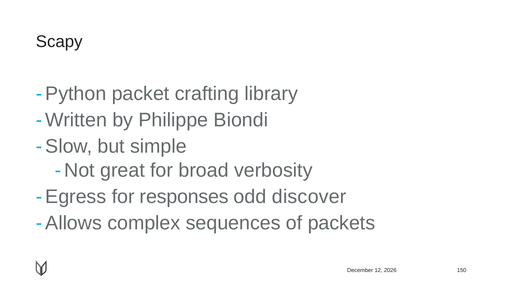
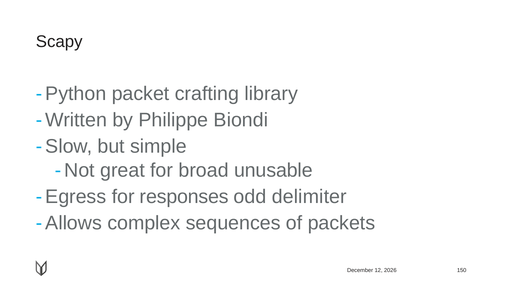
verbosity: verbosity -> unusable
discover: discover -> delimiter
